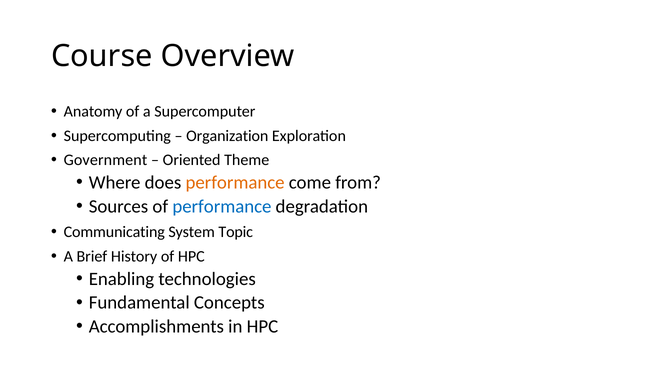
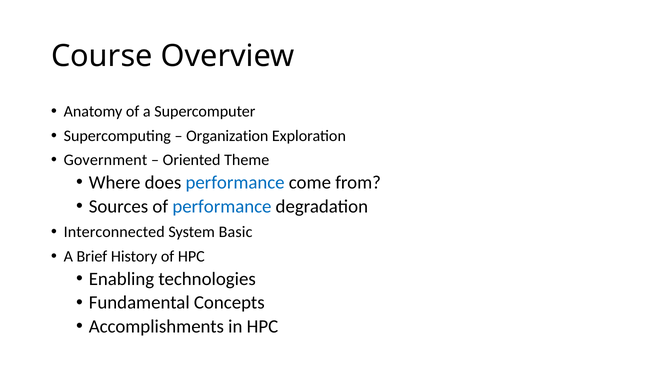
performance at (235, 182) colour: orange -> blue
Communicating: Communicating -> Interconnected
Topic: Topic -> Basic
